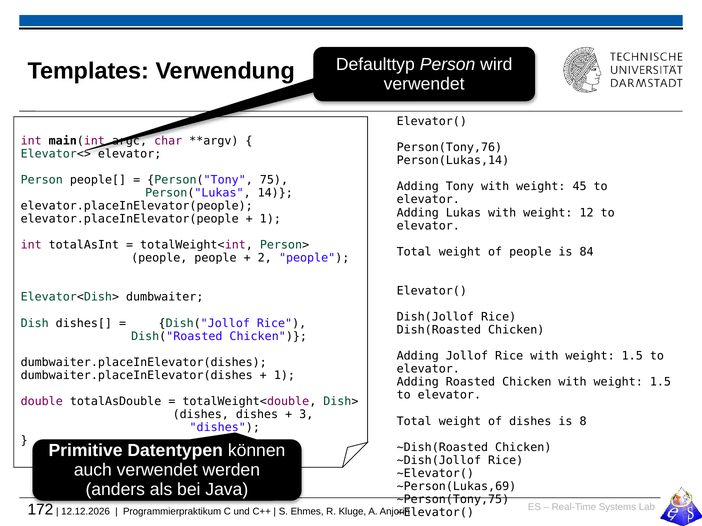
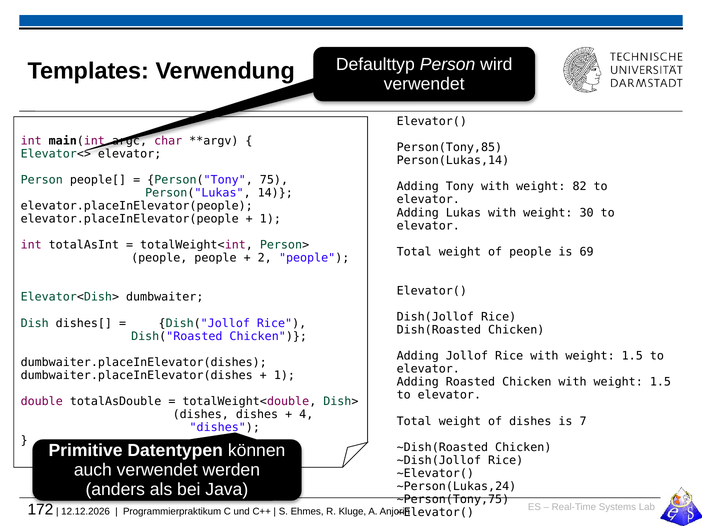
Person(Tony,76: Person(Tony,76 -> Person(Tony,85
45: 45 -> 82
12: 12 -> 30
84: 84 -> 69
3: 3 -> 4
8: 8 -> 7
~Person(Lukas,69: ~Person(Lukas,69 -> ~Person(Lukas,24
